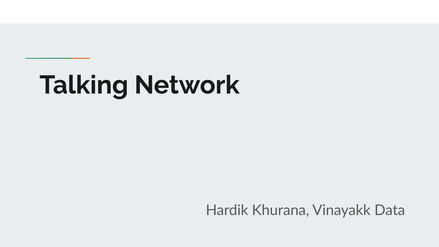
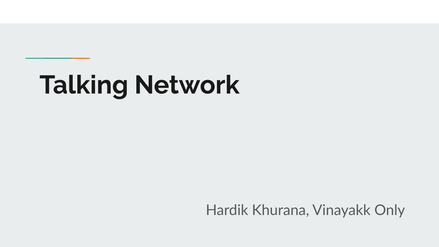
Data: Data -> Only
